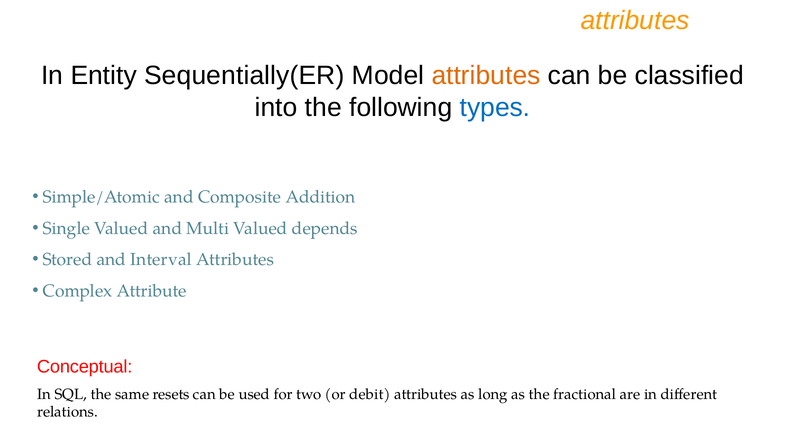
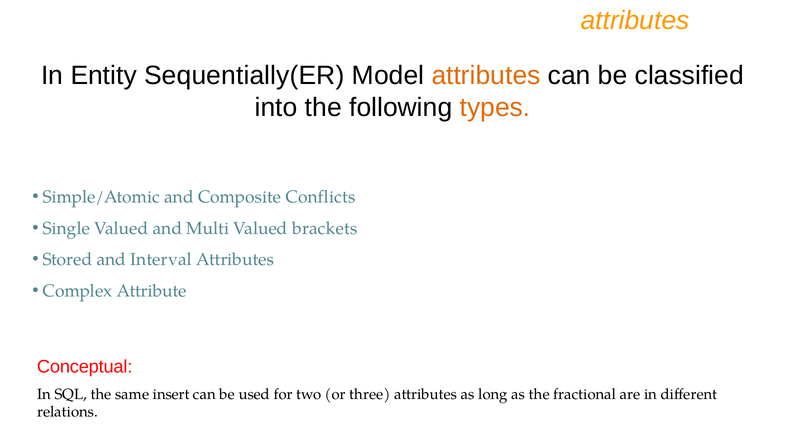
types colour: blue -> orange
Addition: Addition -> Conflicts
depends: depends -> brackets
resets: resets -> insert
debit: debit -> three
